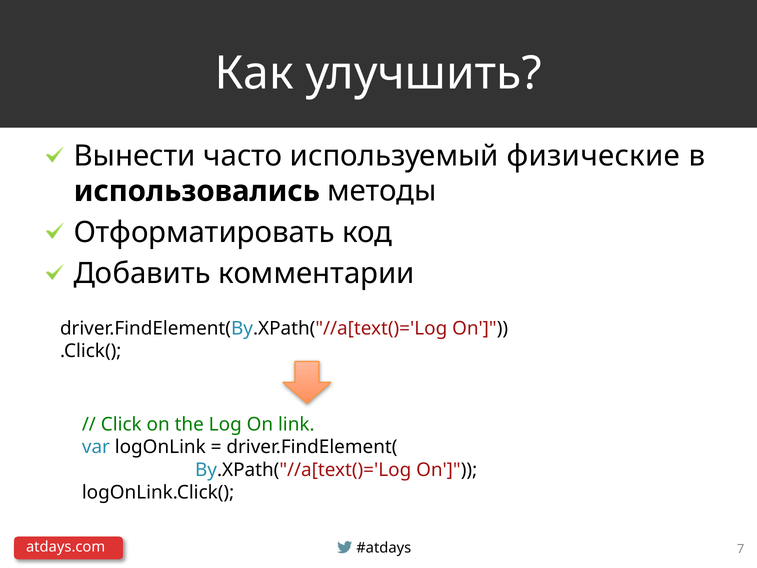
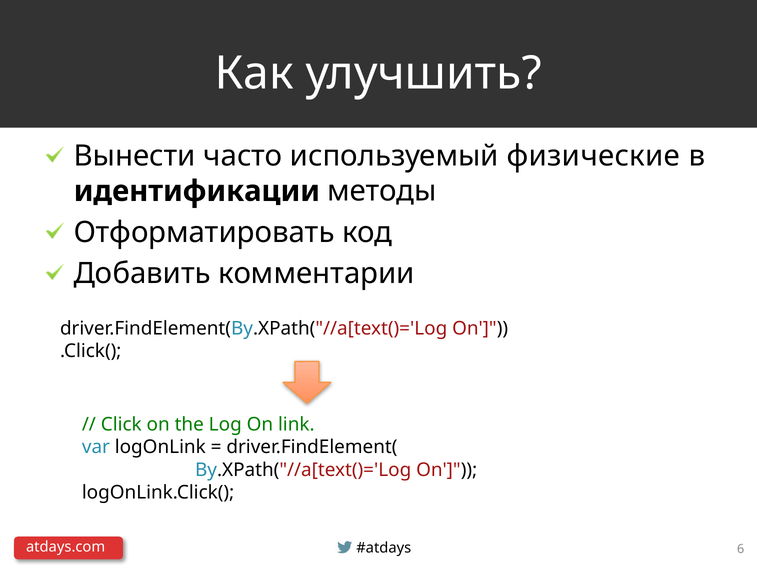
использовались: использовались -> идентификации
7: 7 -> 6
